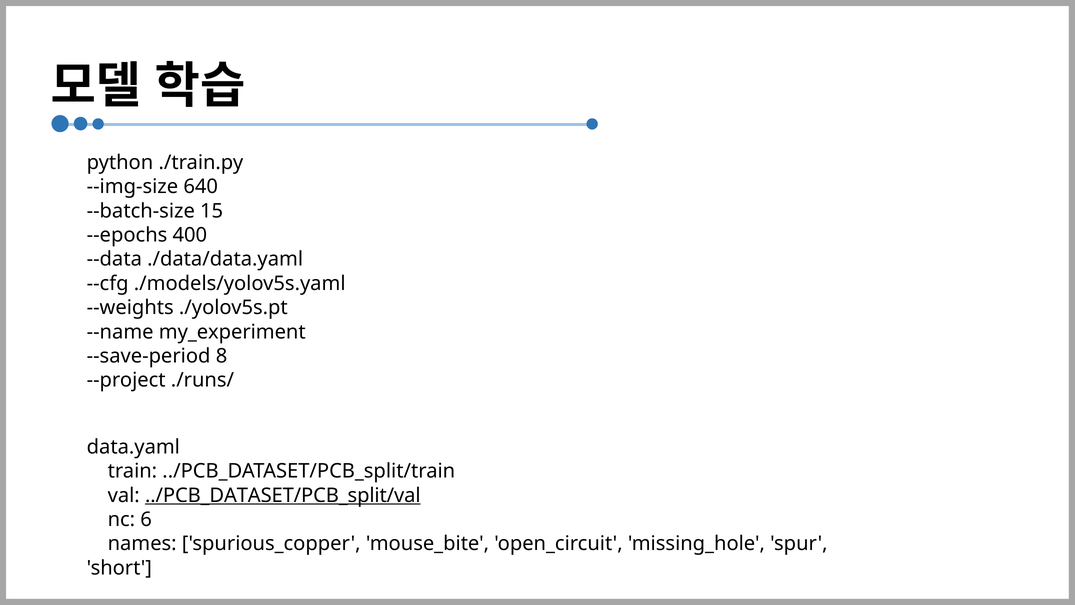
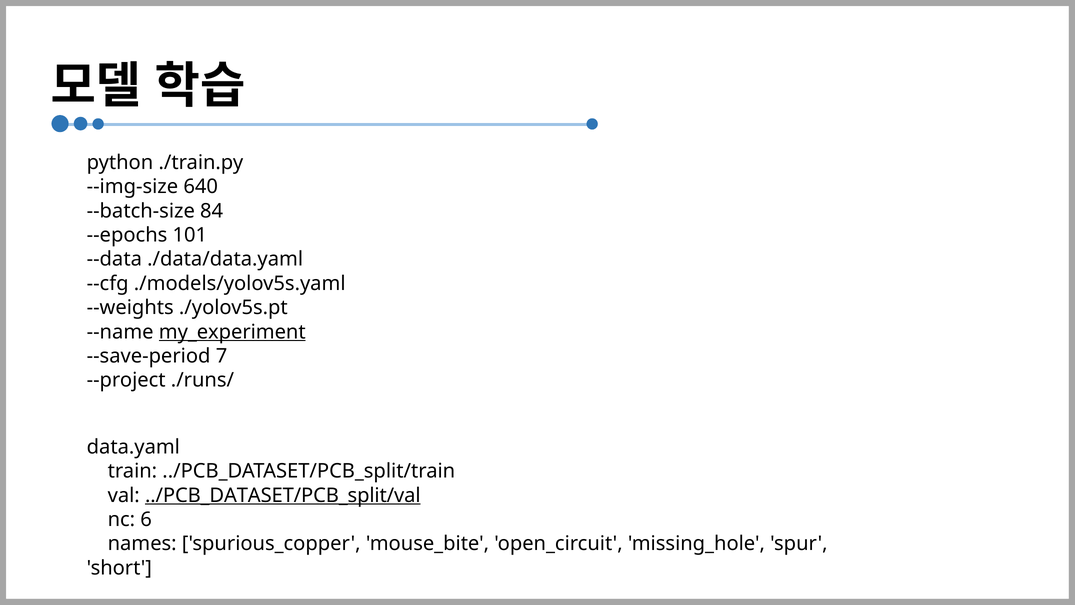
15: 15 -> 84
400: 400 -> 101
my_experiment underline: none -> present
8: 8 -> 7
